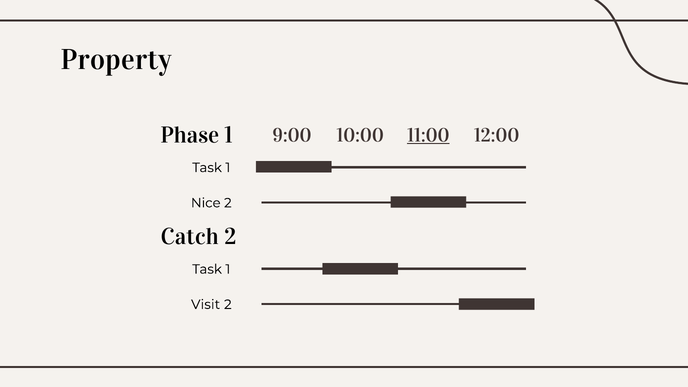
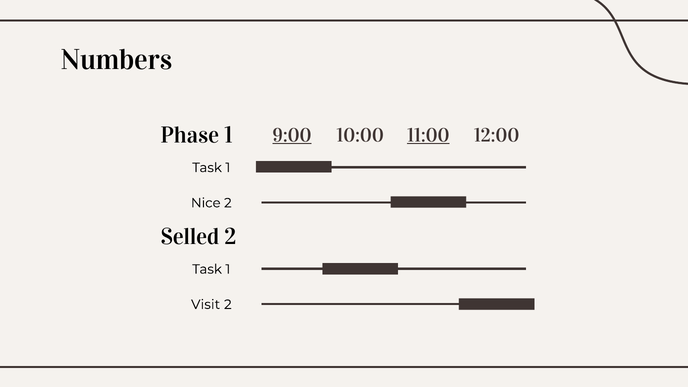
Property: Property -> Numbers
9:00 underline: none -> present
Catch: Catch -> Selled
